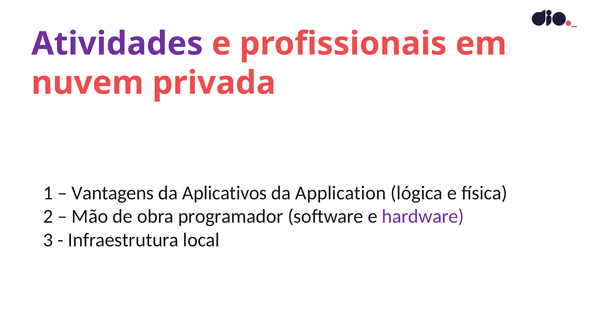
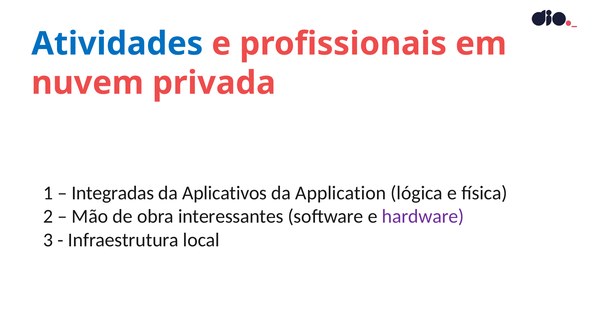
Atividades colour: purple -> blue
Vantagens: Vantagens -> Integradas
programador: programador -> interessantes
